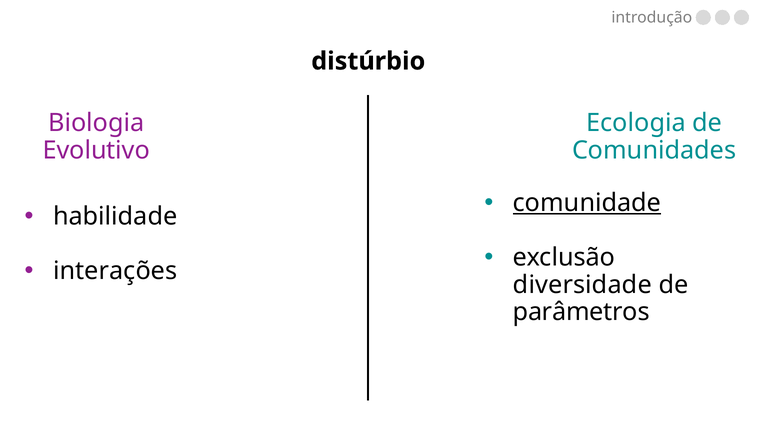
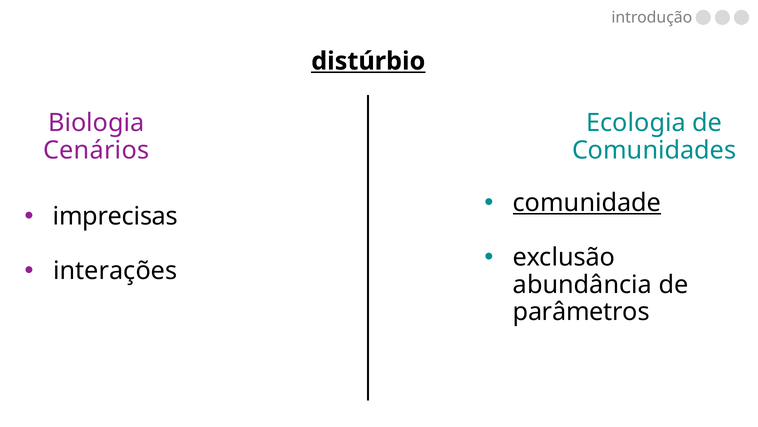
distúrbio underline: none -> present
Evolutivo: Evolutivo -> Cenários
habilidade: habilidade -> imprecisas
diversidade: diversidade -> abundância
